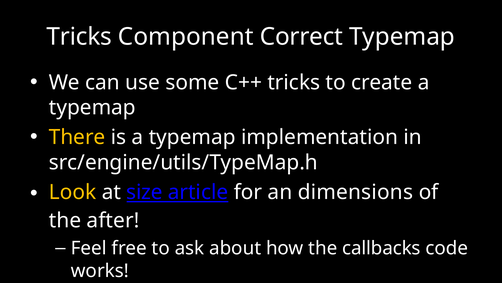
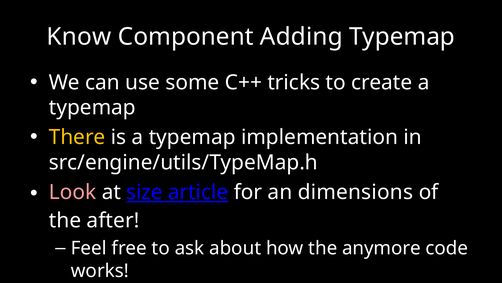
Tricks at (79, 37): Tricks -> Know
Correct: Correct -> Adding
Look colour: yellow -> pink
callbacks: callbacks -> anymore
